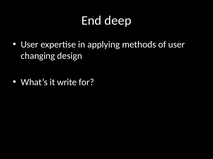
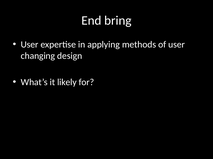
deep: deep -> bring
write: write -> likely
